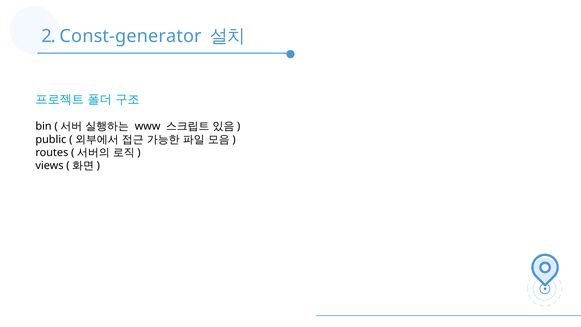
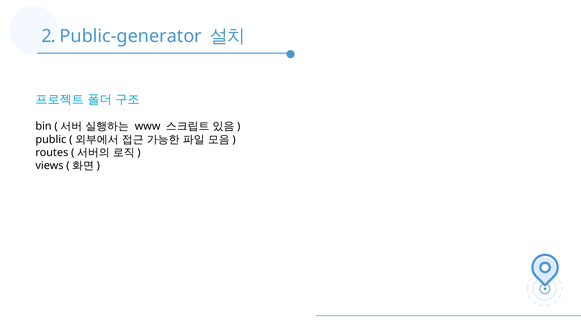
Const-generator: Const-generator -> Public-generator
